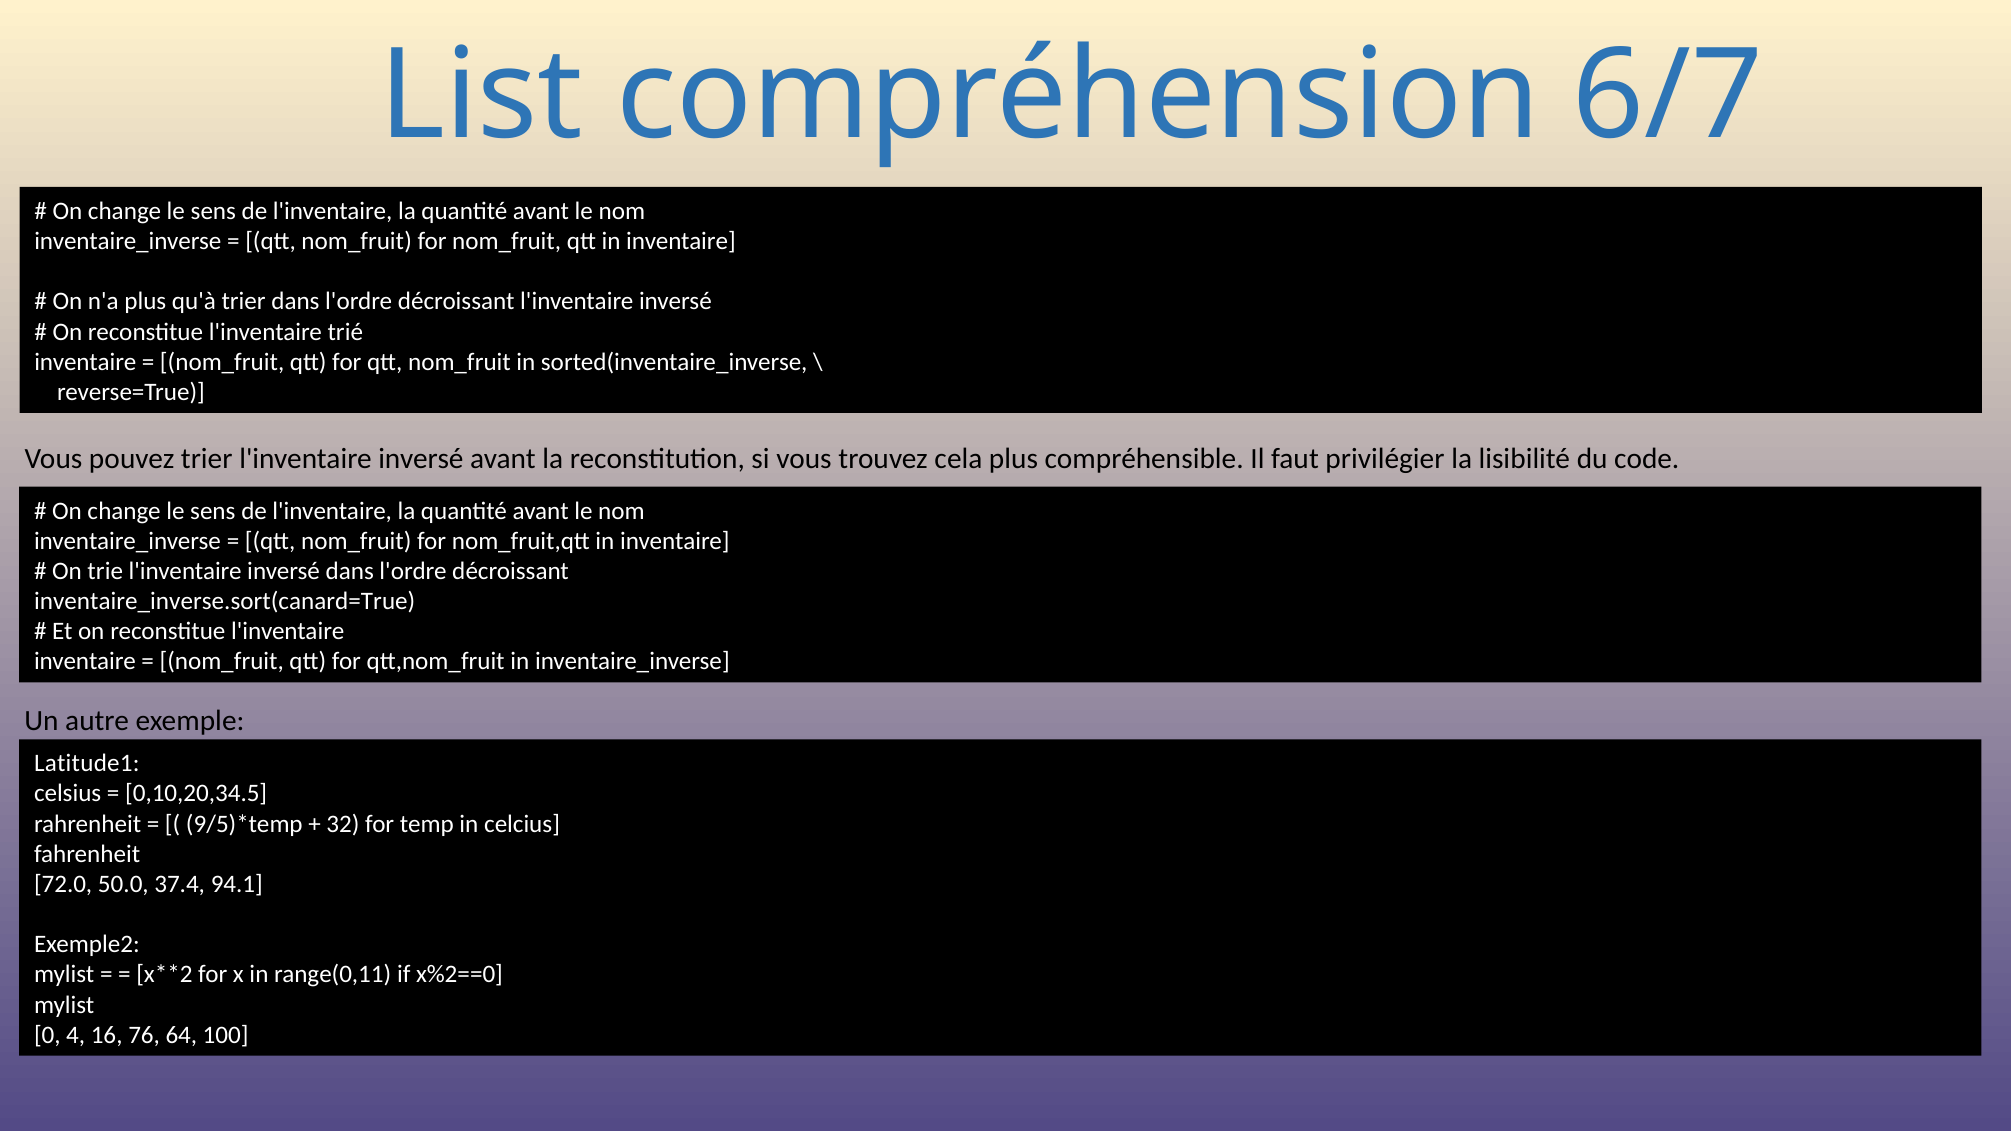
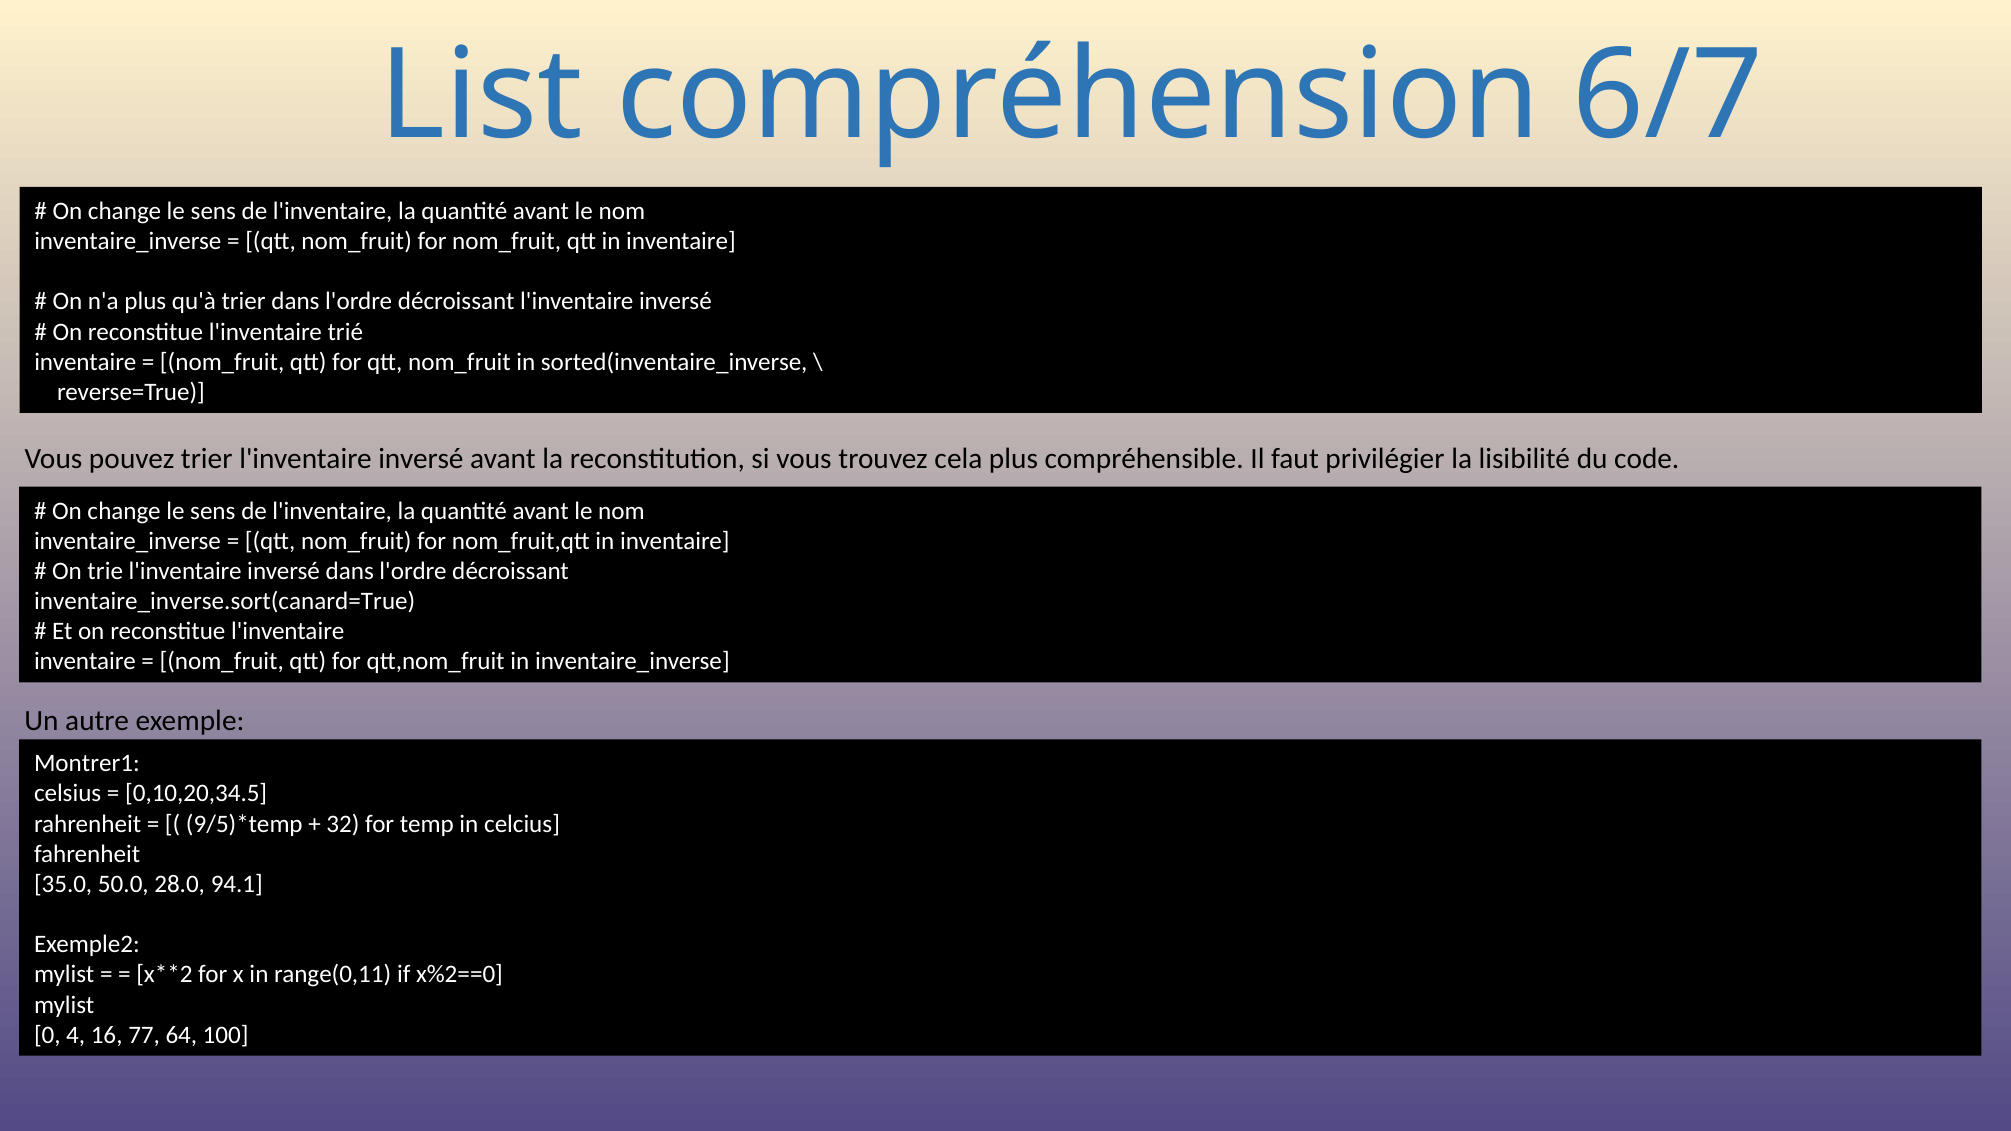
Latitude1: Latitude1 -> Montrer1
72.0: 72.0 -> 35.0
37.4: 37.4 -> 28.0
76: 76 -> 77
